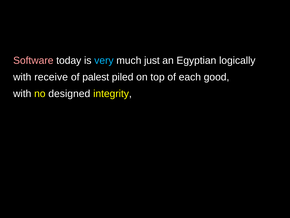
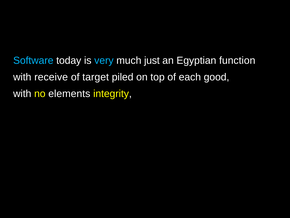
Software colour: pink -> light blue
logically: logically -> function
palest: palest -> target
designed: designed -> elements
